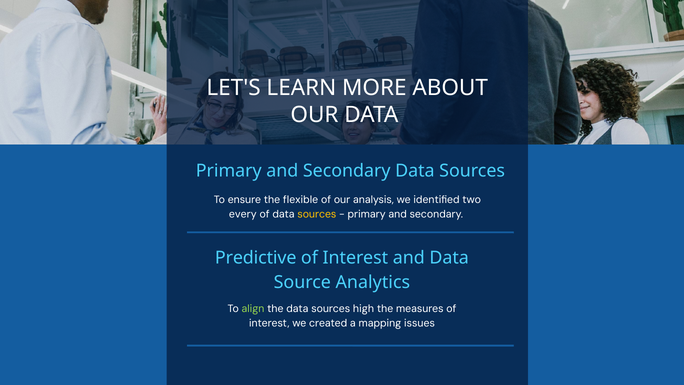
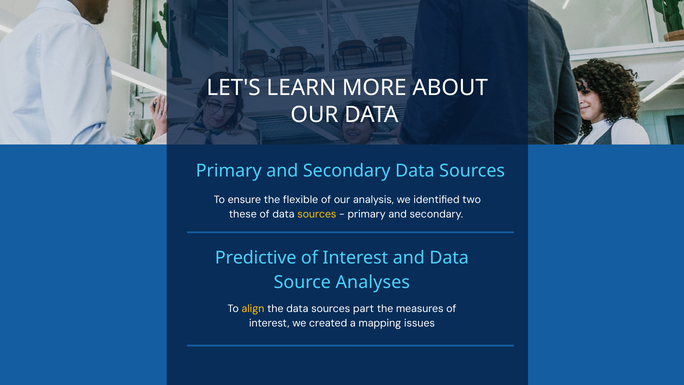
every: every -> these
Analytics: Analytics -> Analyses
align colour: light green -> yellow
high: high -> part
